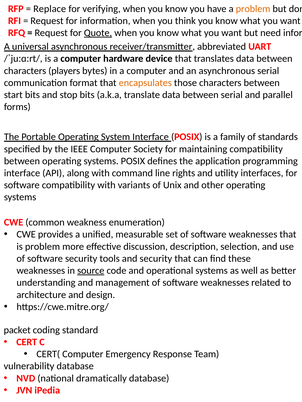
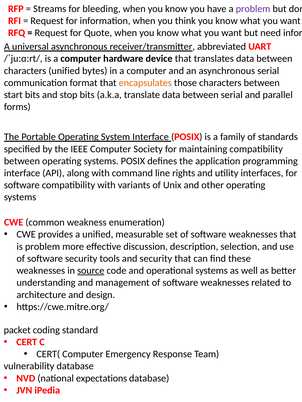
Replace: Replace -> Streams
verifying: verifying -> bleeding
problem at (253, 9) colour: orange -> purple
Quote underline: present -> none
characters players: players -> unified
dramatically: dramatically -> expectations
